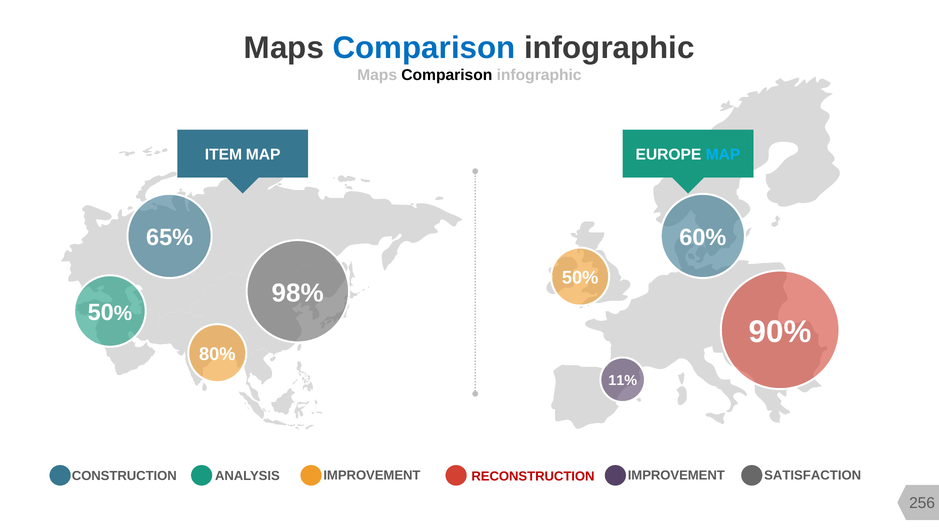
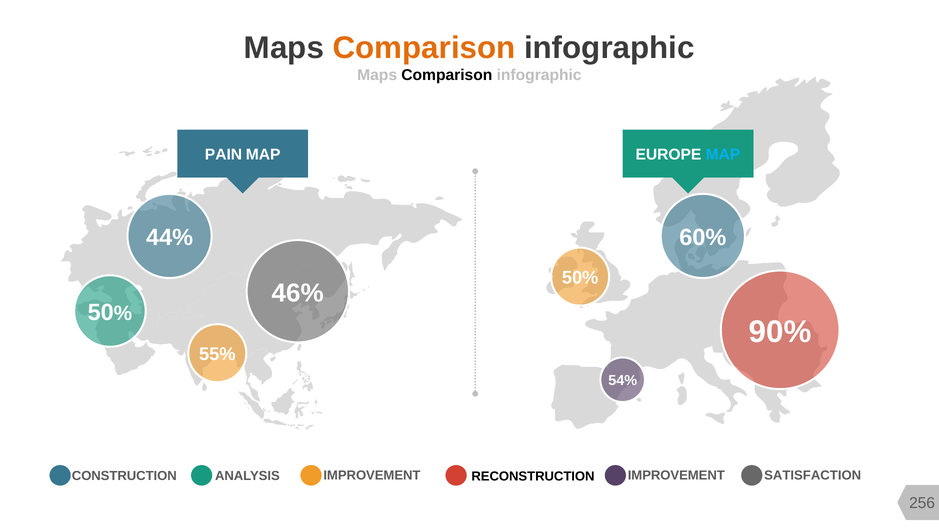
Comparison at (424, 48) colour: blue -> orange
ITEM: ITEM -> PAIN
65%: 65% -> 44%
98%: 98% -> 46%
80%: 80% -> 55%
11%: 11% -> 54%
RECONSTRUCTION colour: red -> black
